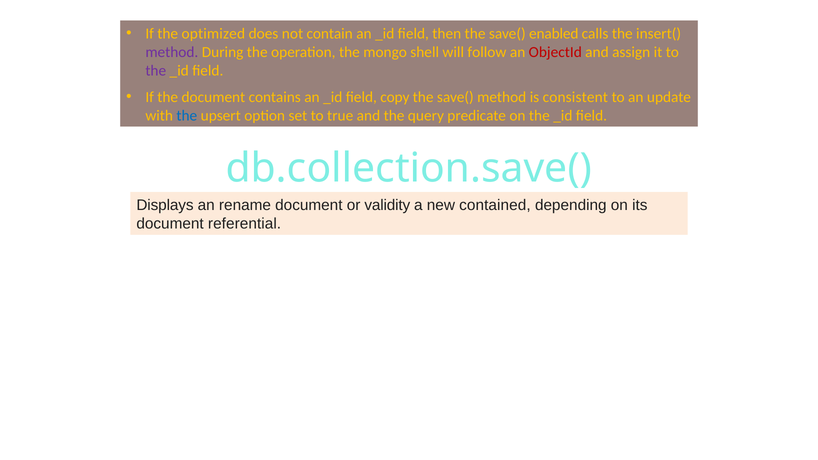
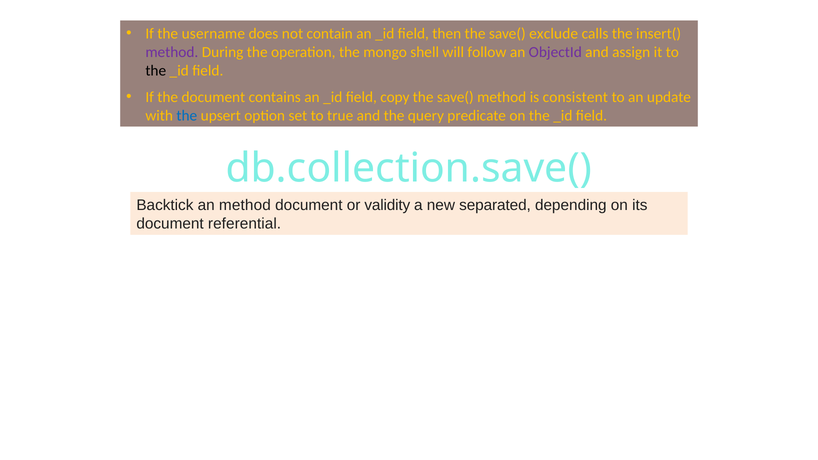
optimized: optimized -> username
enabled: enabled -> exclude
ObjectId colour: red -> purple
the at (156, 71) colour: purple -> black
Displays: Displays -> Backtick
an rename: rename -> method
contained: contained -> separated
